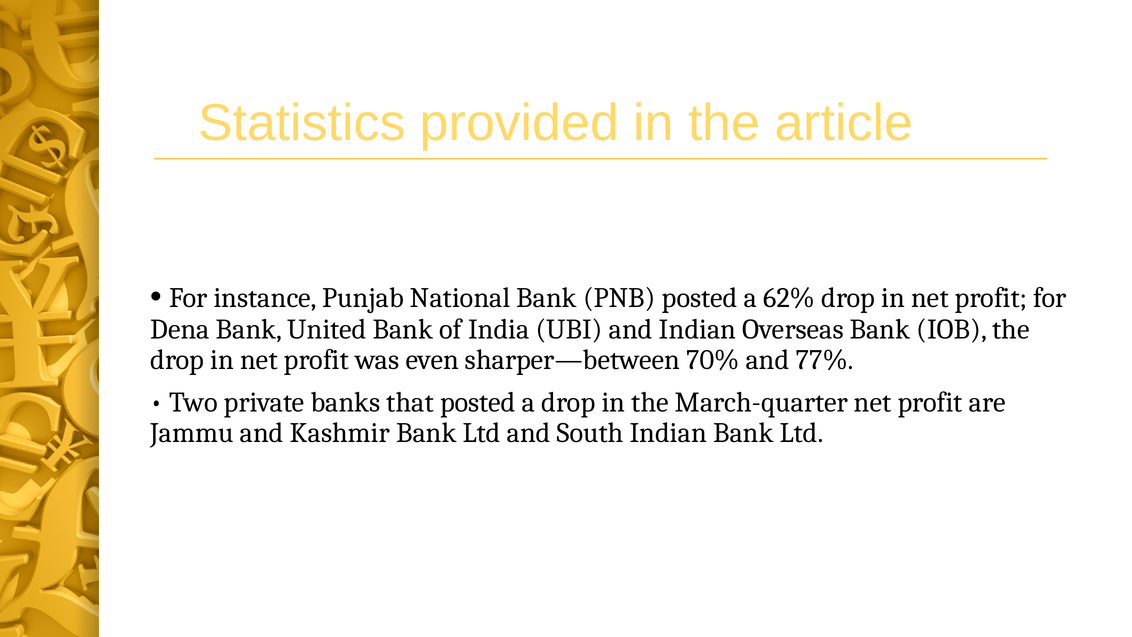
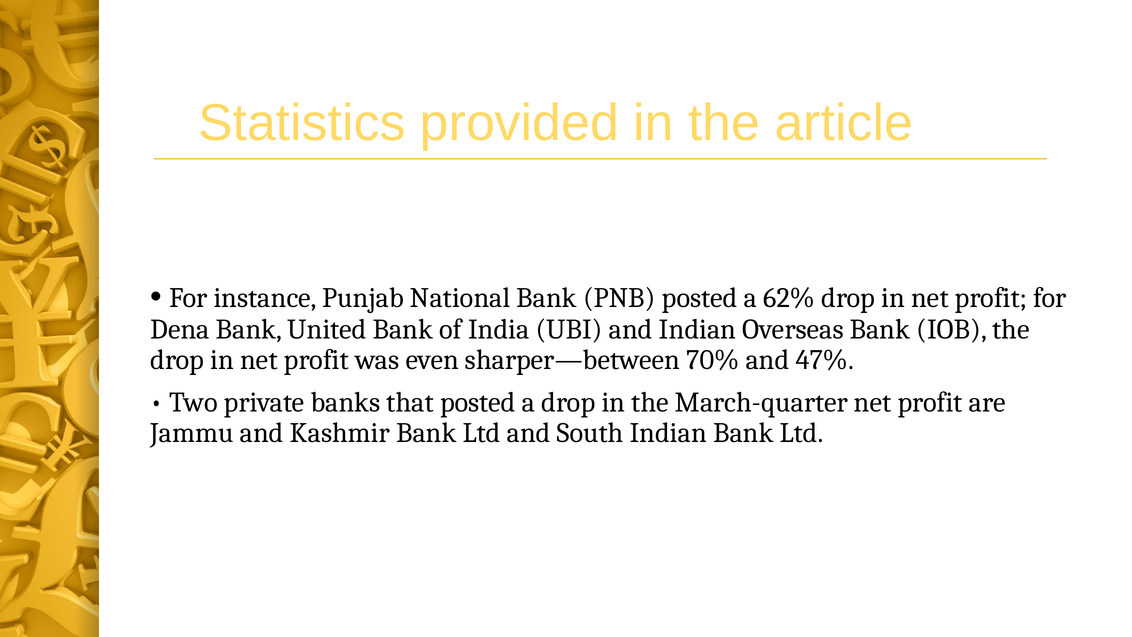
77%: 77% -> 47%
